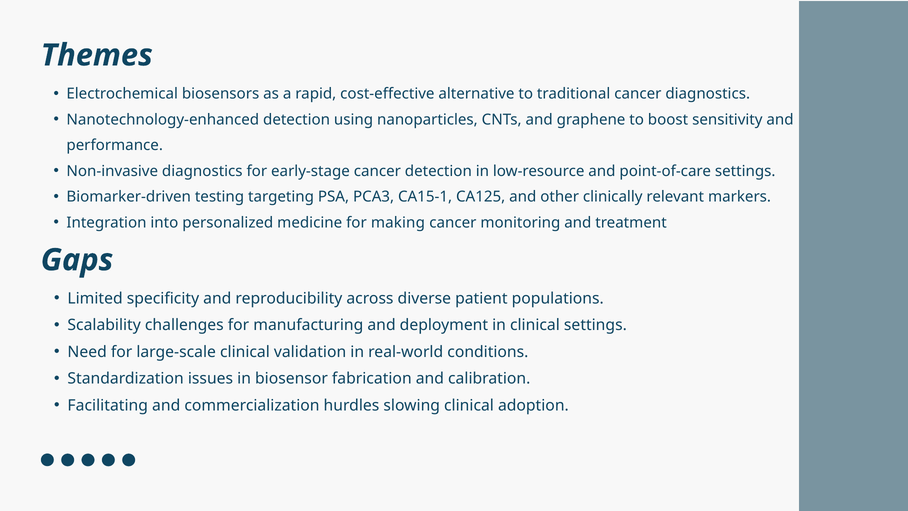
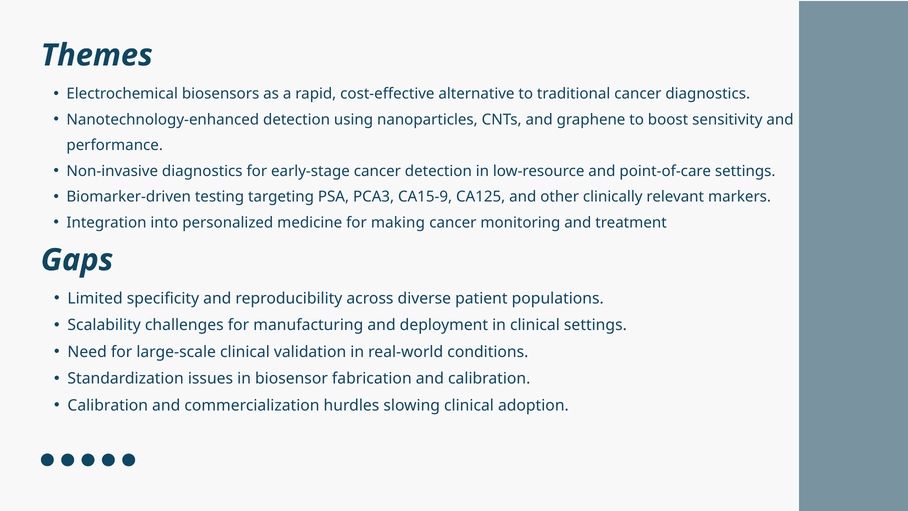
CA15-1: CA15-1 -> CA15-9
Facilitating at (108, 405): Facilitating -> Calibration
